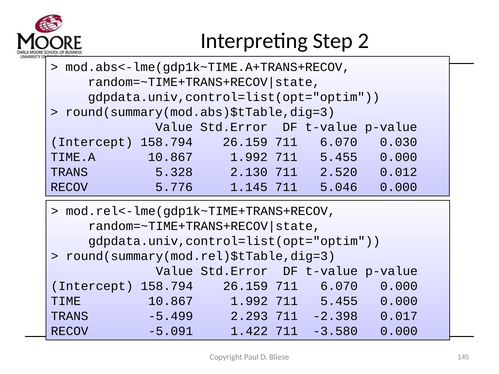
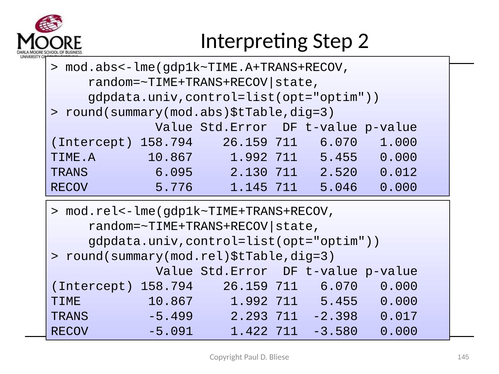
0.030: 0.030 -> 1.000
5.328: 5.328 -> 6.095
